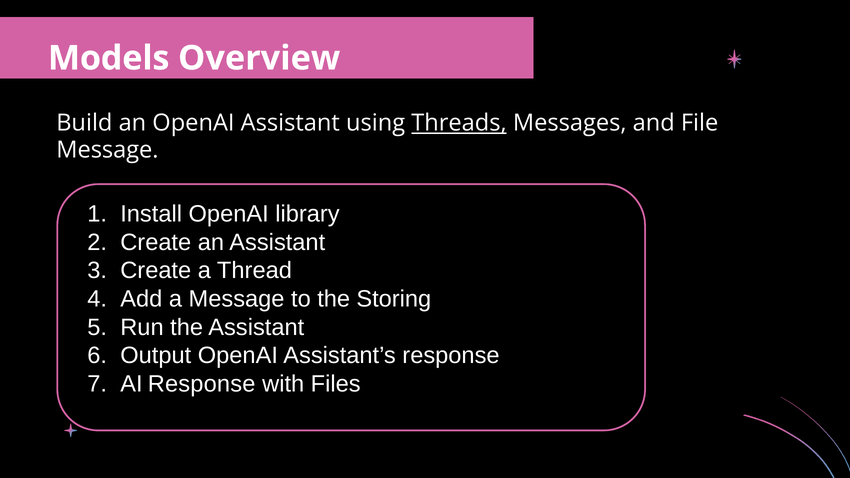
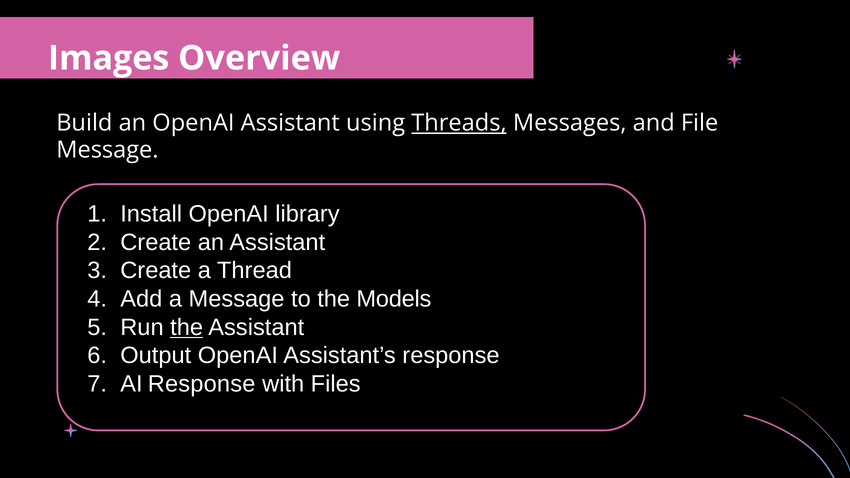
Models: Models -> Images
Storing: Storing -> Models
the at (187, 327) underline: none -> present
